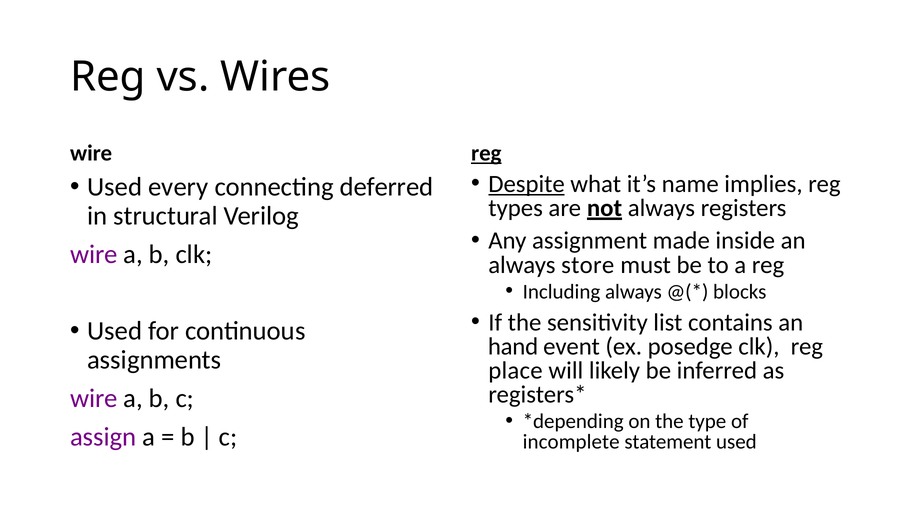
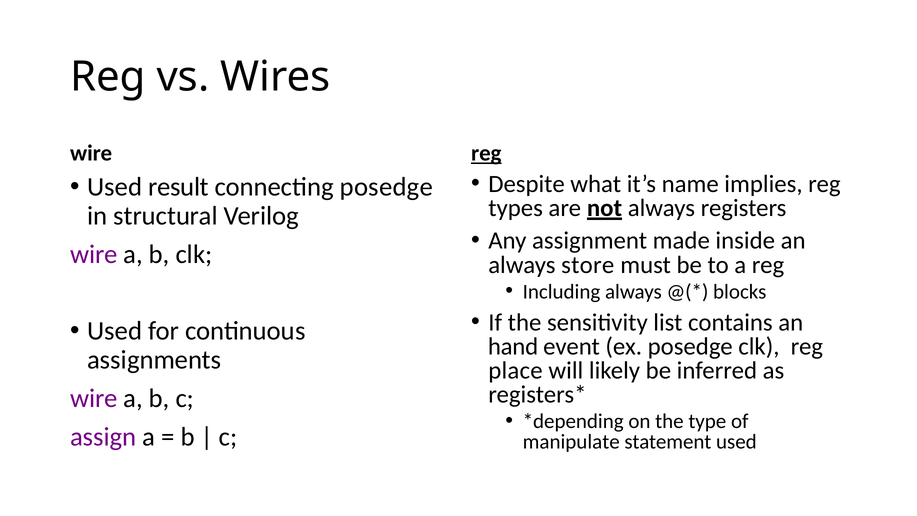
Despite underline: present -> none
every: every -> result
connecting deferred: deferred -> posedge
incomplete: incomplete -> manipulate
